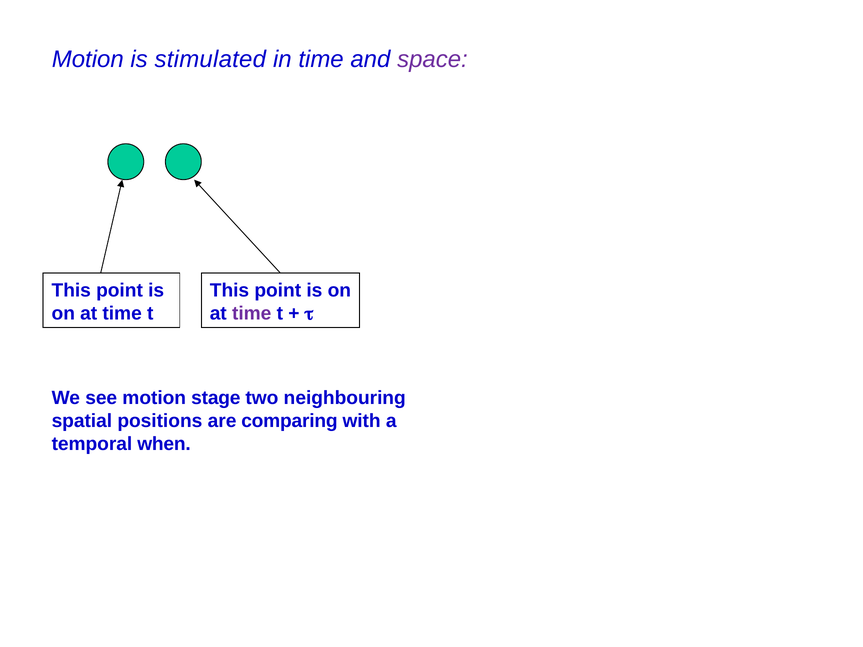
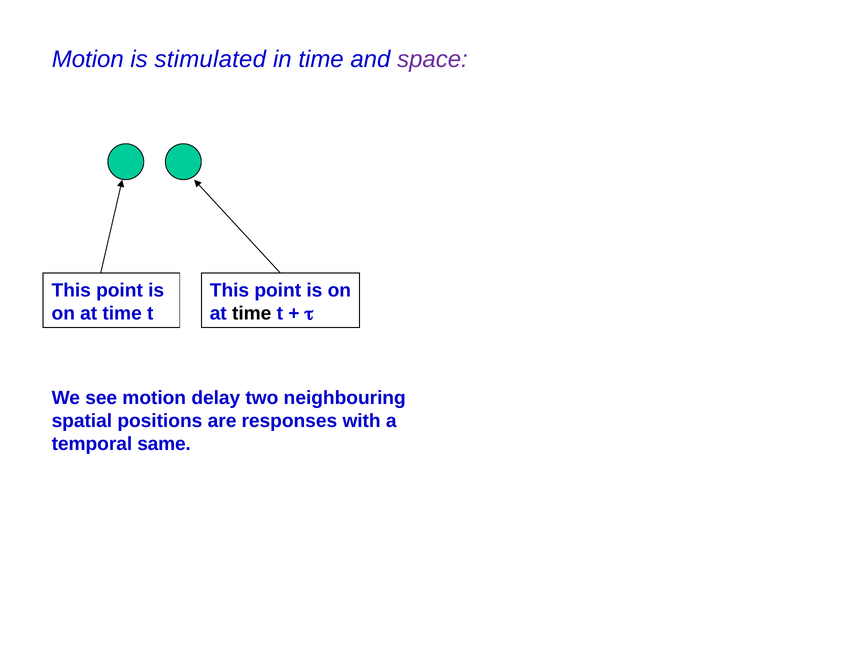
time at (252, 313) colour: purple -> black
stage: stage -> delay
comparing: comparing -> responses
when: when -> same
